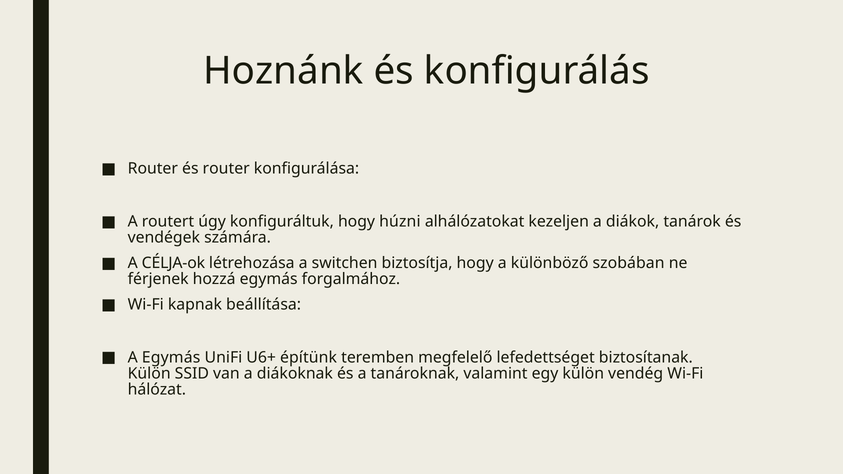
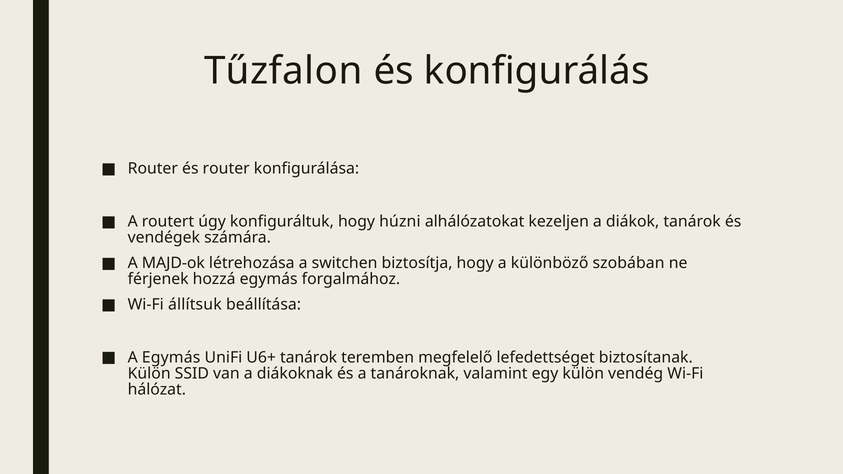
Hoznánk: Hoznánk -> Tűzfalon
CÉLJA-ok: CÉLJA-ok -> MAJD-ok
kapnak: kapnak -> állítsuk
U6+ építünk: építünk -> tanárok
